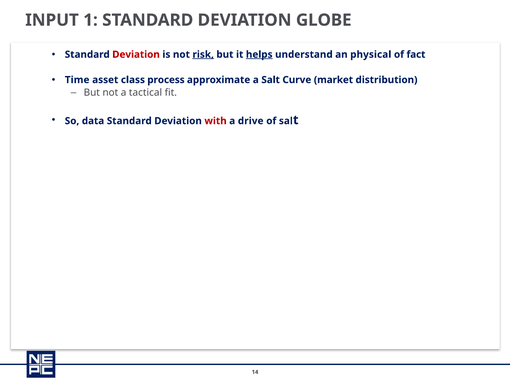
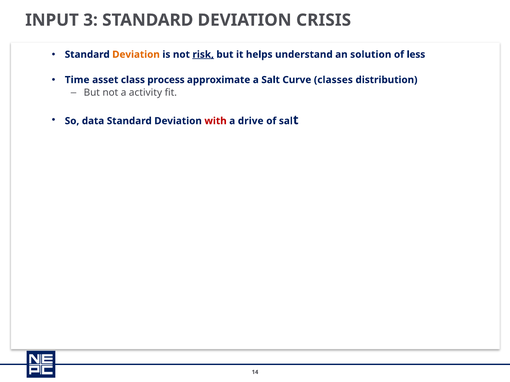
1: 1 -> 3
GLOBE: GLOBE -> CRISIS
Deviation at (136, 55) colour: red -> orange
helps underline: present -> none
physical: physical -> solution
fact: fact -> less
market: market -> classes
tactical: tactical -> activity
